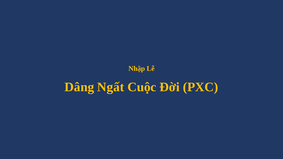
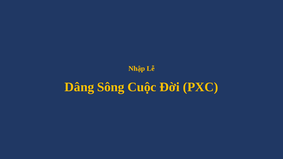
Ngất: Ngất -> Sông
